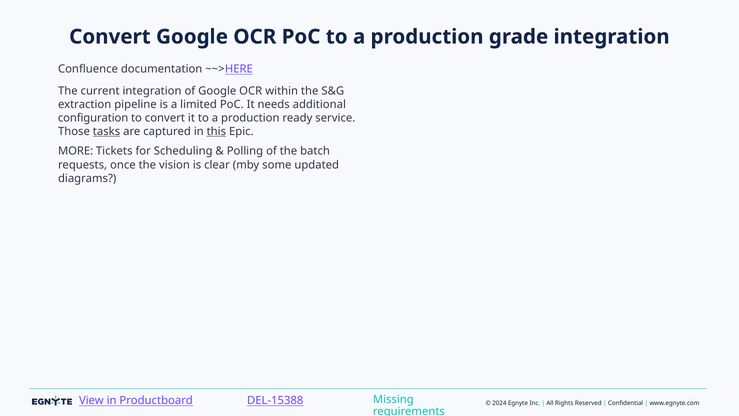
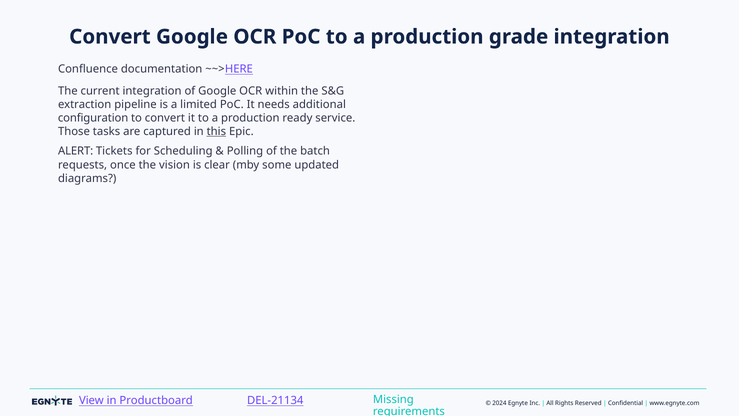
tasks underline: present -> none
MORE: MORE -> ALERT
DEL-15388: DEL-15388 -> DEL-21134
